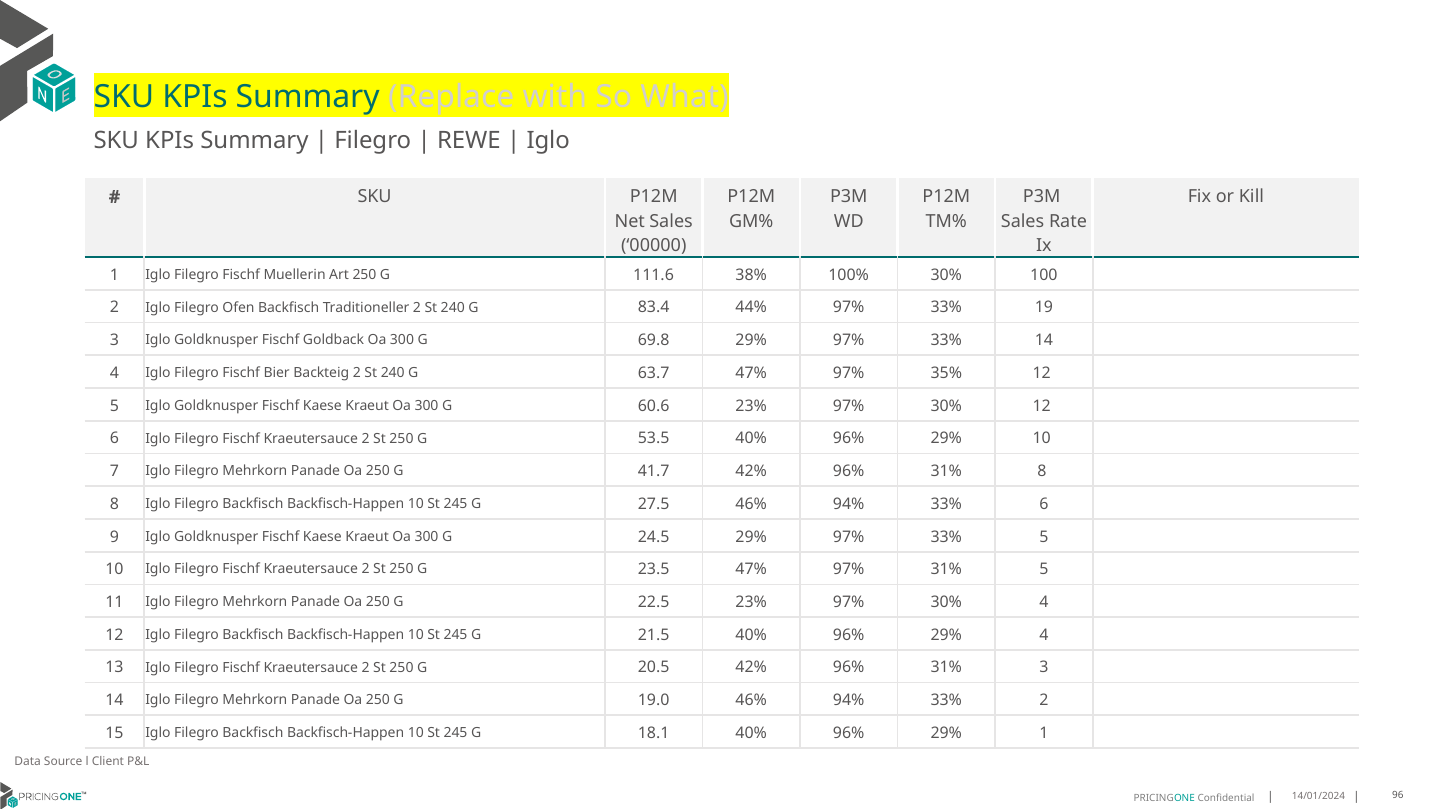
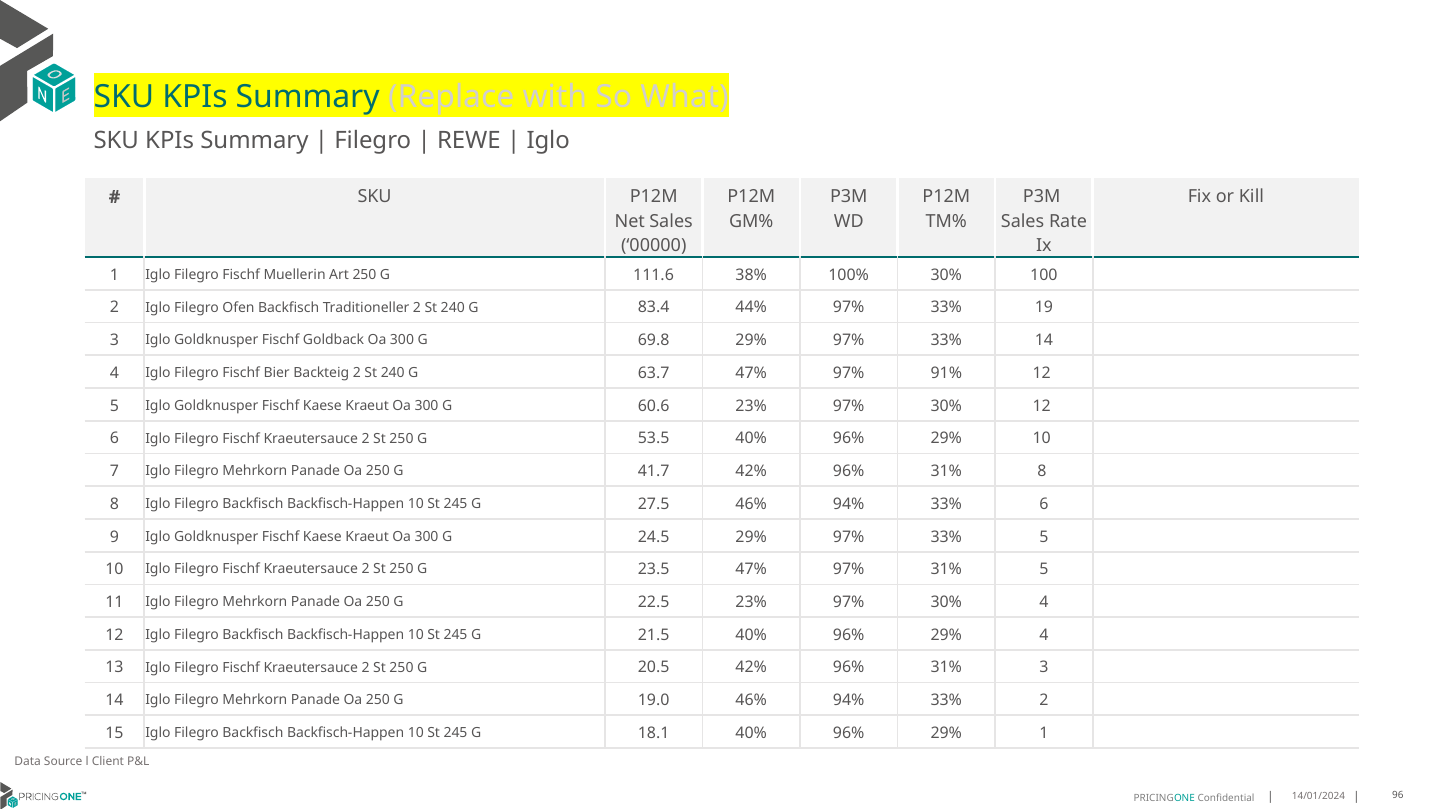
35%: 35% -> 91%
